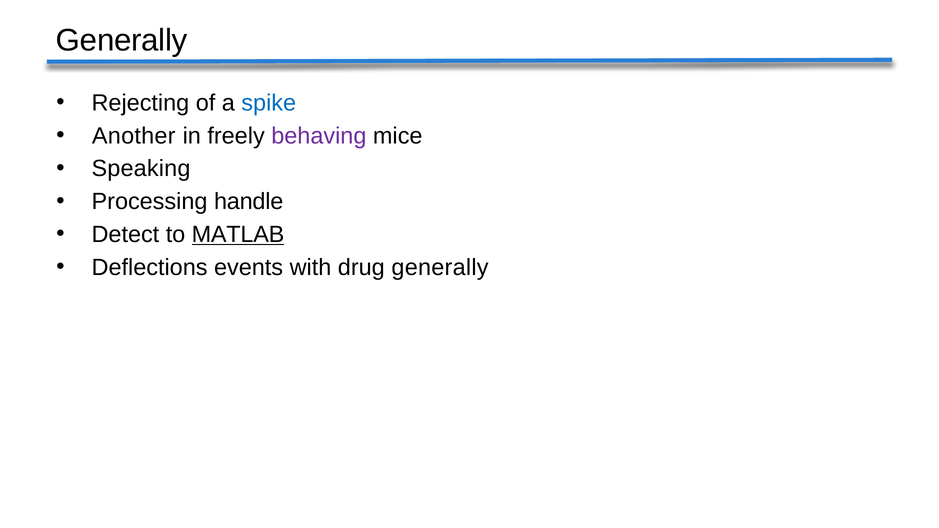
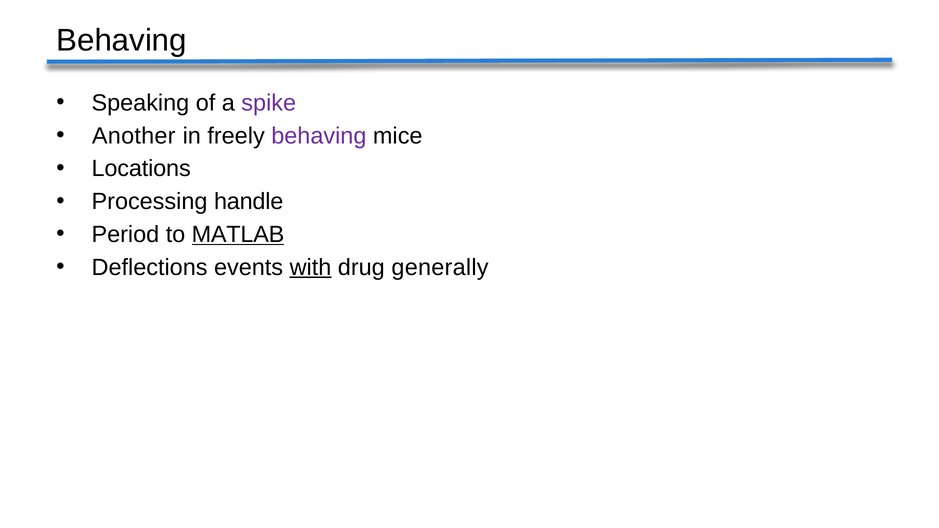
Generally at (122, 40): Generally -> Behaving
Rejecting: Rejecting -> Speaking
spike colour: blue -> purple
Speaking: Speaking -> Locations
Detect: Detect -> Period
with underline: none -> present
